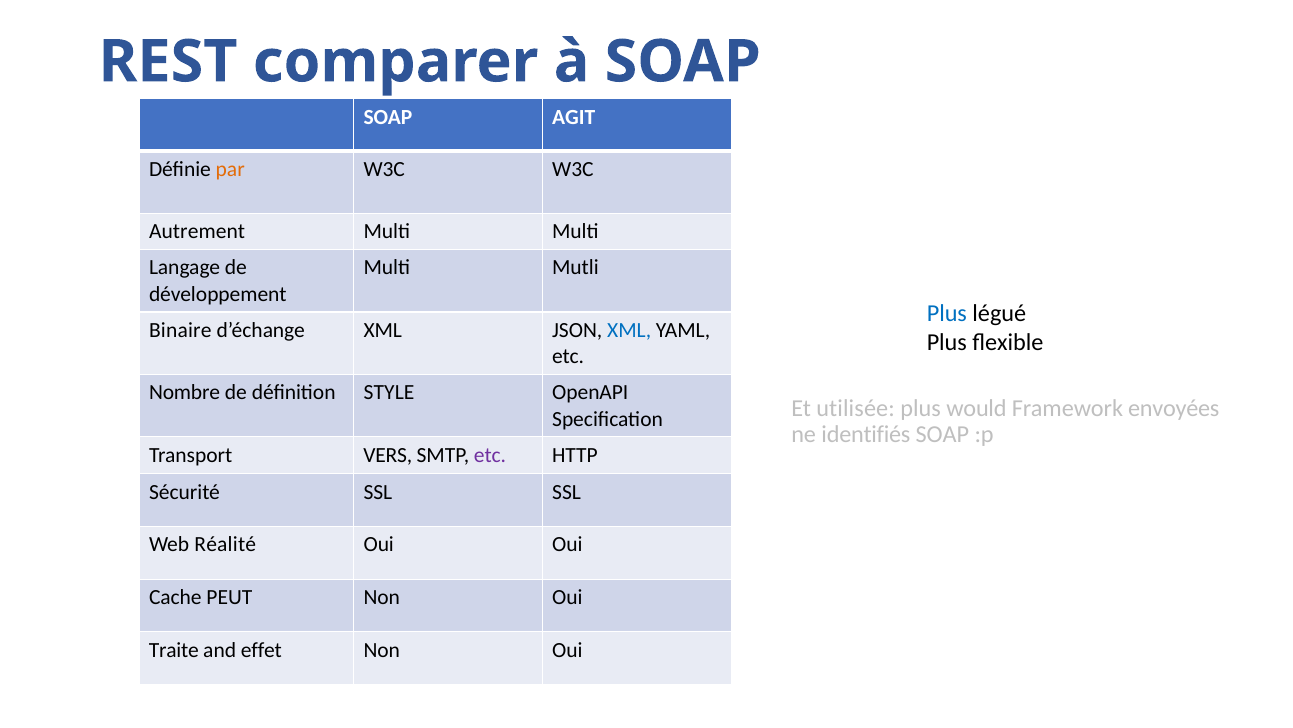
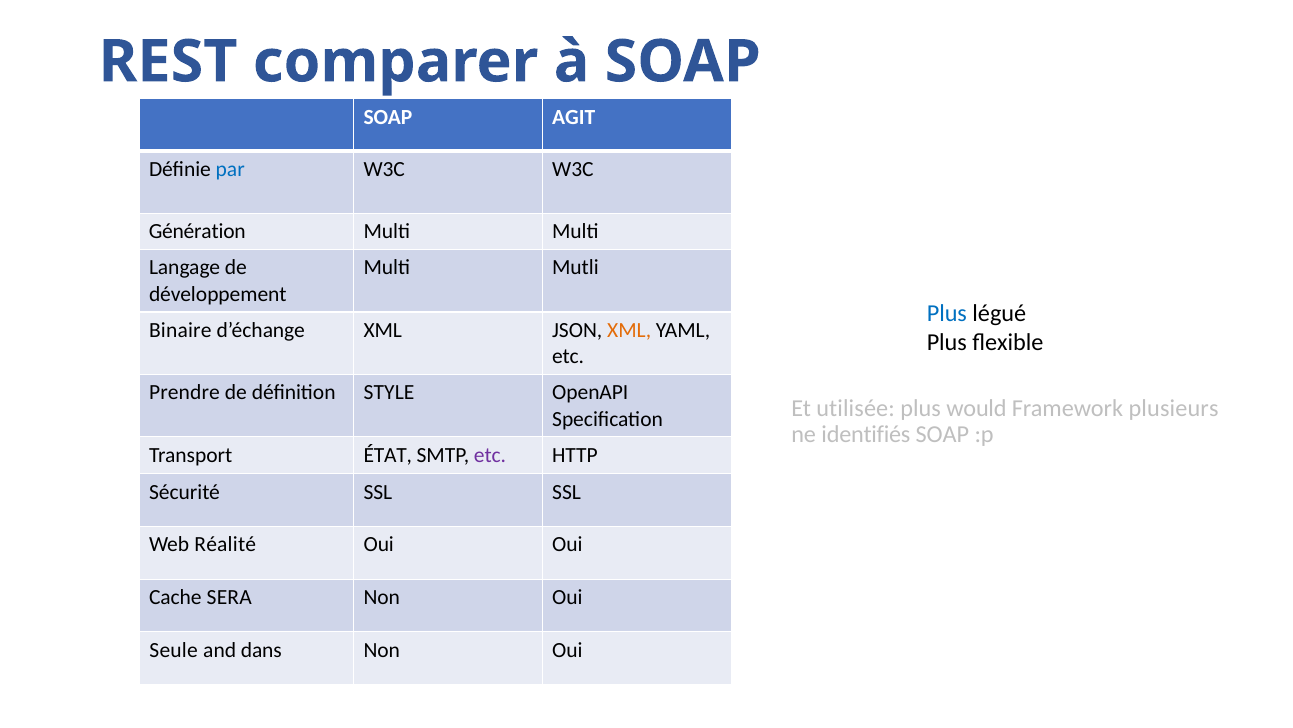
par colour: orange -> blue
Autrement: Autrement -> Génération
XML at (629, 330) colour: blue -> orange
Nombre: Nombre -> Prendre
envoyées: envoyées -> plusieurs
VERS: VERS -> ÉTAT
PEUT: PEUT -> SERA
Traite: Traite -> Seule
effet: effet -> dans
